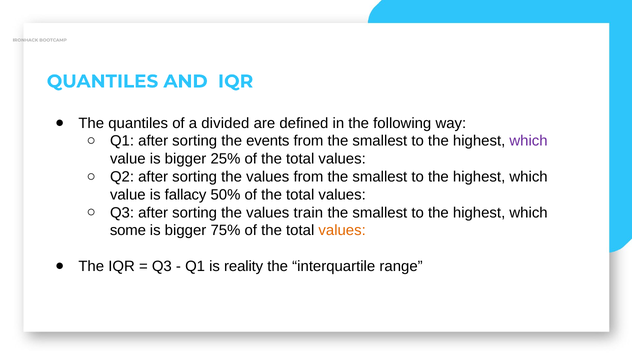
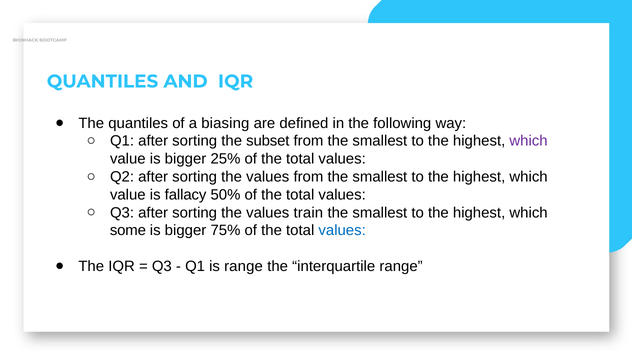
divided: divided -> biasing
events: events -> subset
values at (342, 231) colour: orange -> blue
is reality: reality -> range
